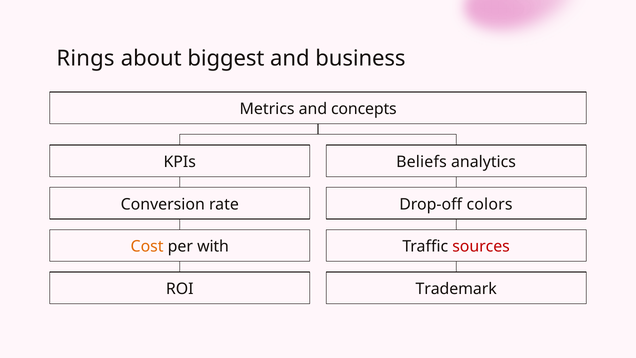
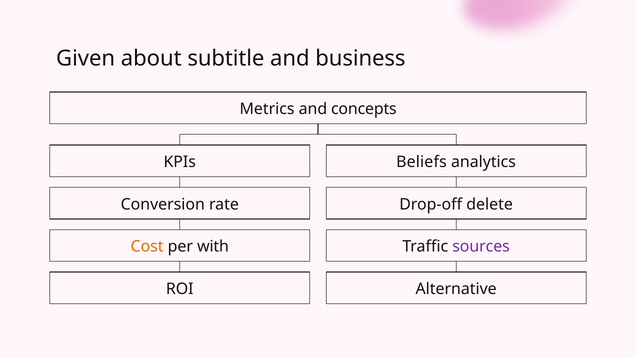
Rings: Rings -> Given
biggest: biggest -> subtitle
colors: colors -> delete
sources colour: red -> purple
Trademark: Trademark -> Alternative
